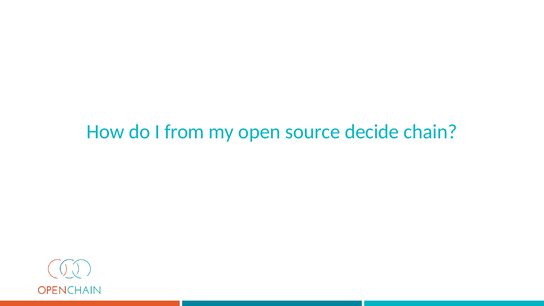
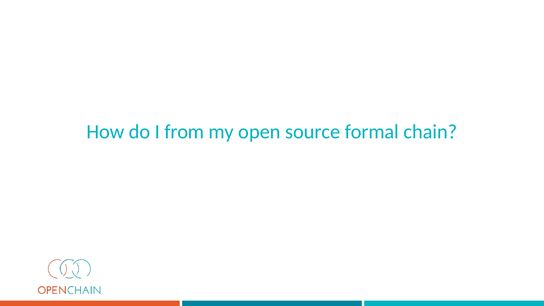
decide: decide -> formal
